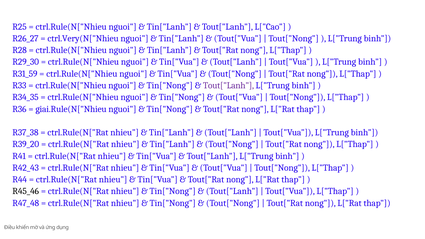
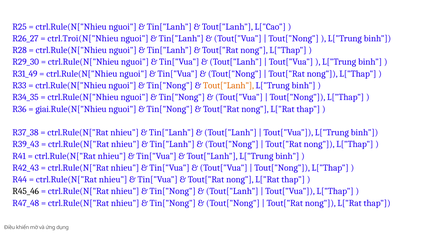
ctrl.Very(N["Nhieu: ctrl.Very(N["Nhieu -> ctrl.Troi(N["Nhieu
R31_59: R31_59 -> R31_49
Tout["Lanh at (229, 86) colour: purple -> orange
R39_20: R39_20 -> R39_43
